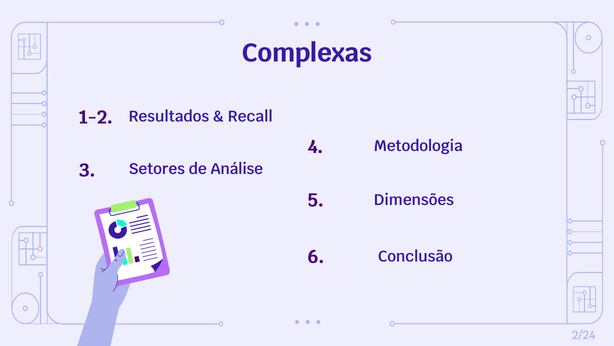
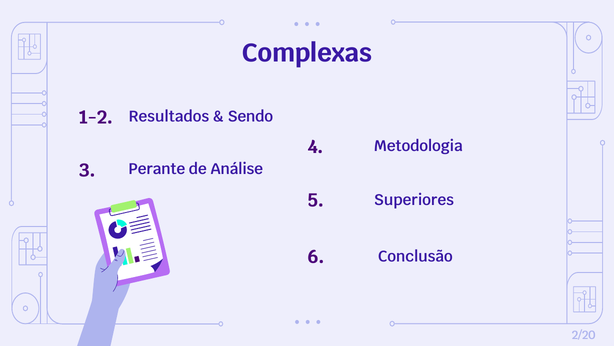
Recall: Recall -> Sendo
Setores: Setores -> Perante
Dimensões: Dimensões -> Superiores
2/24: 2/24 -> 2/20
